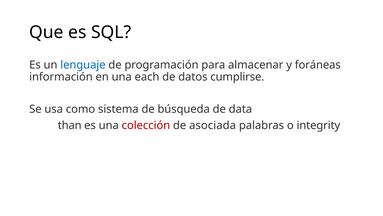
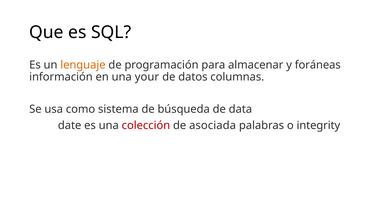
lenguaje colour: blue -> orange
each: each -> your
cumplirse: cumplirse -> columnas
than: than -> date
